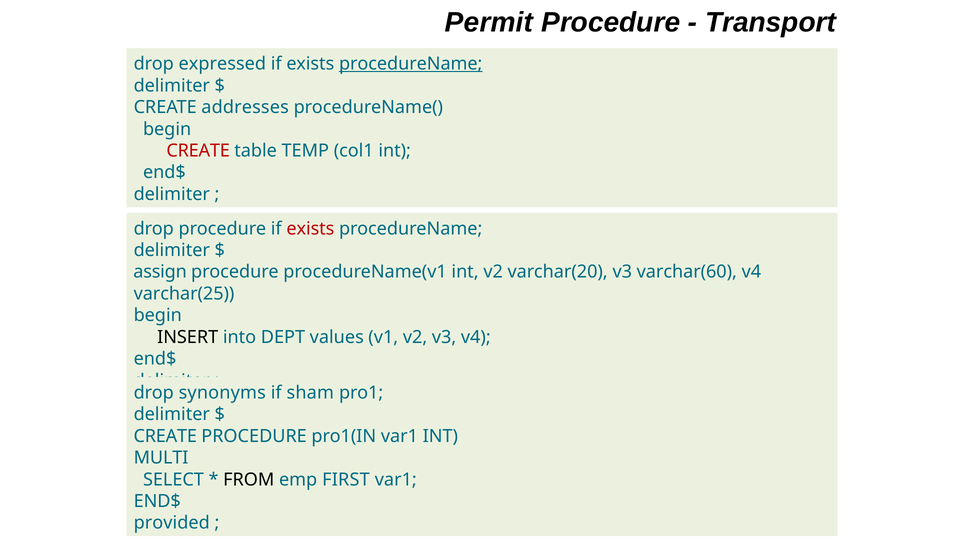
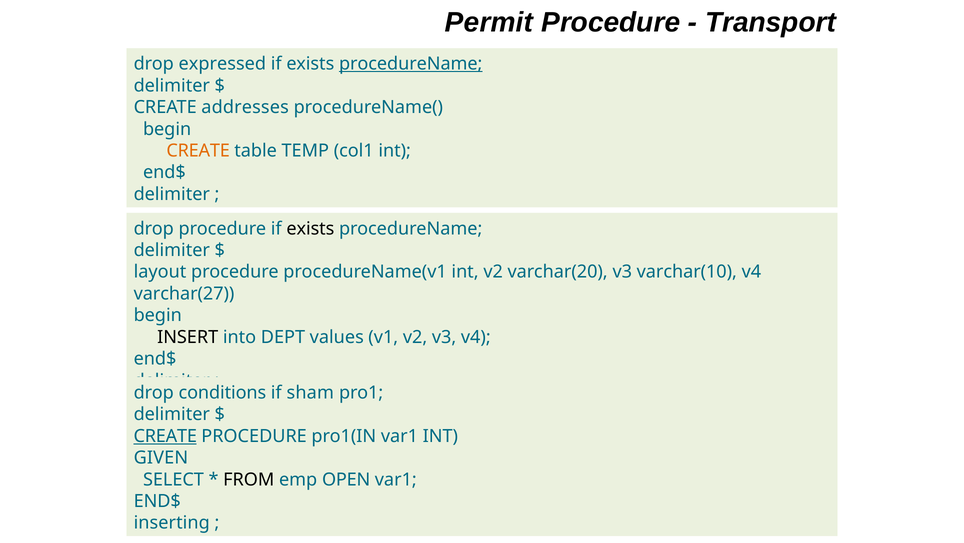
CREATE at (198, 151) colour: red -> orange
exists at (310, 228) colour: red -> black
assign: assign -> layout
varchar(60: varchar(60 -> varchar(10
varchar(25: varchar(25 -> varchar(27
synonyms: synonyms -> conditions
CREATE at (165, 436) underline: none -> present
MULTI: MULTI -> GIVEN
FIRST: FIRST -> OPEN
provided: provided -> inserting
